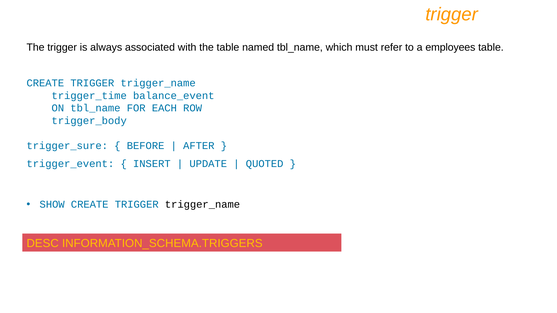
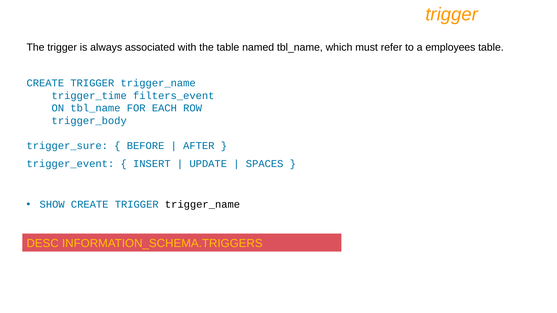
balance_event: balance_event -> filters_event
QUOTED: QUOTED -> SPACES
